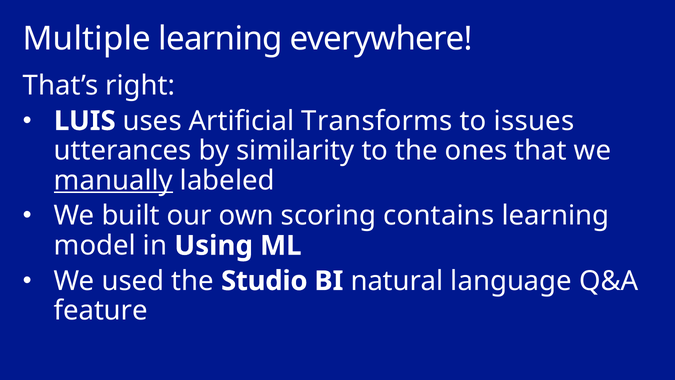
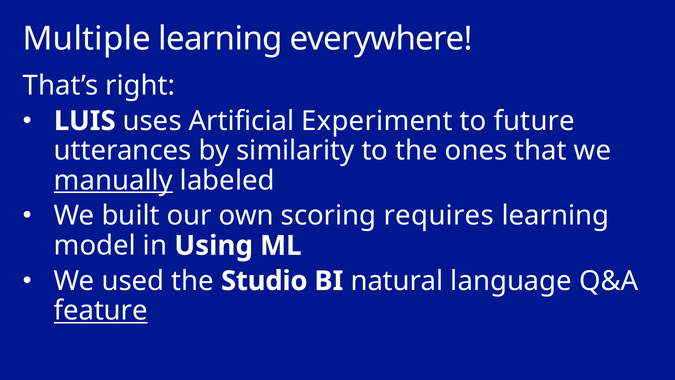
Transforms: Transforms -> Experiment
issues: issues -> future
contains: contains -> requires
feature underline: none -> present
